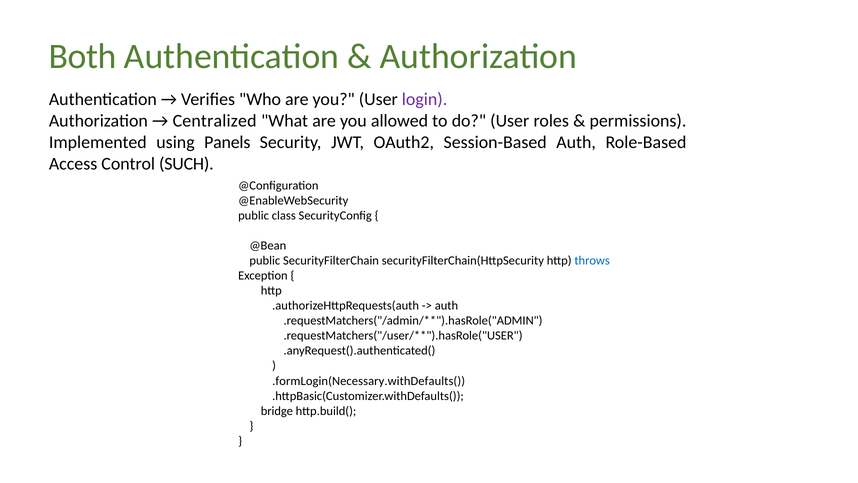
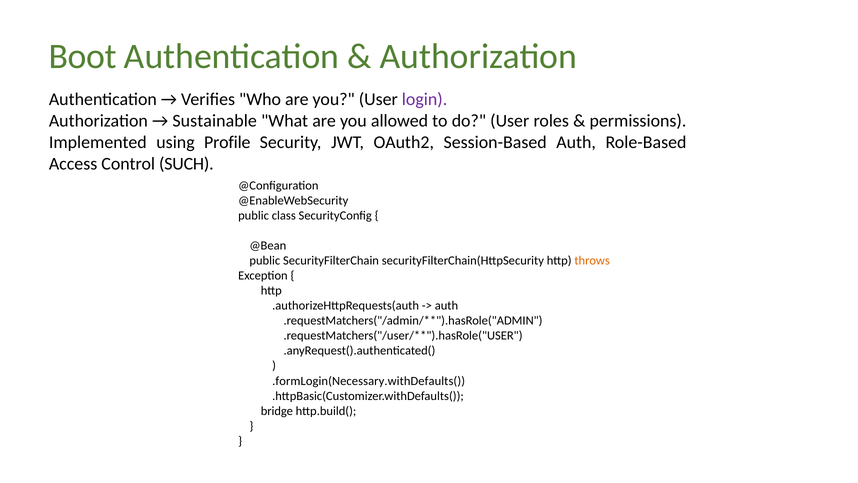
Both: Both -> Boot
Centralized: Centralized -> Sustainable
Panels: Panels -> Profile
throws colour: blue -> orange
